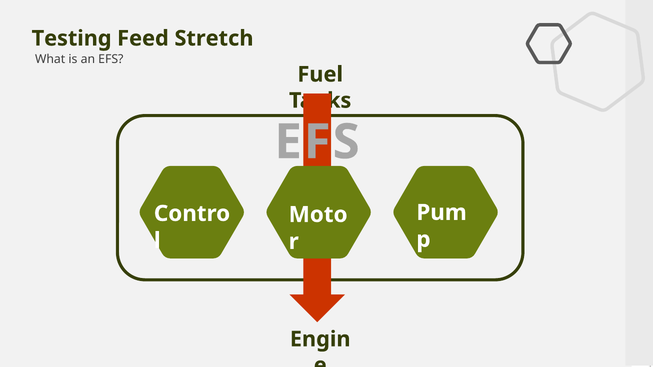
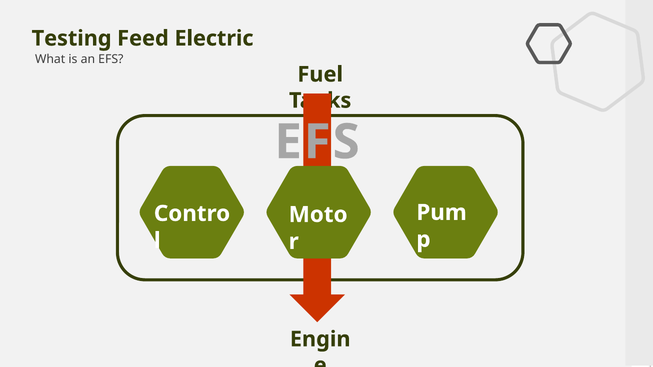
Stretch: Stretch -> Electric
